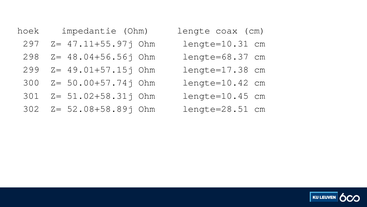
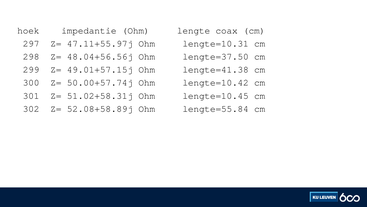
lengte=68.37: lengte=68.37 -> lengte=37.50
lengte=17.38: lengte=17.38 -> lengte=41.38
lengte=28.51: lengte=28.51 -> lengte=55.84
